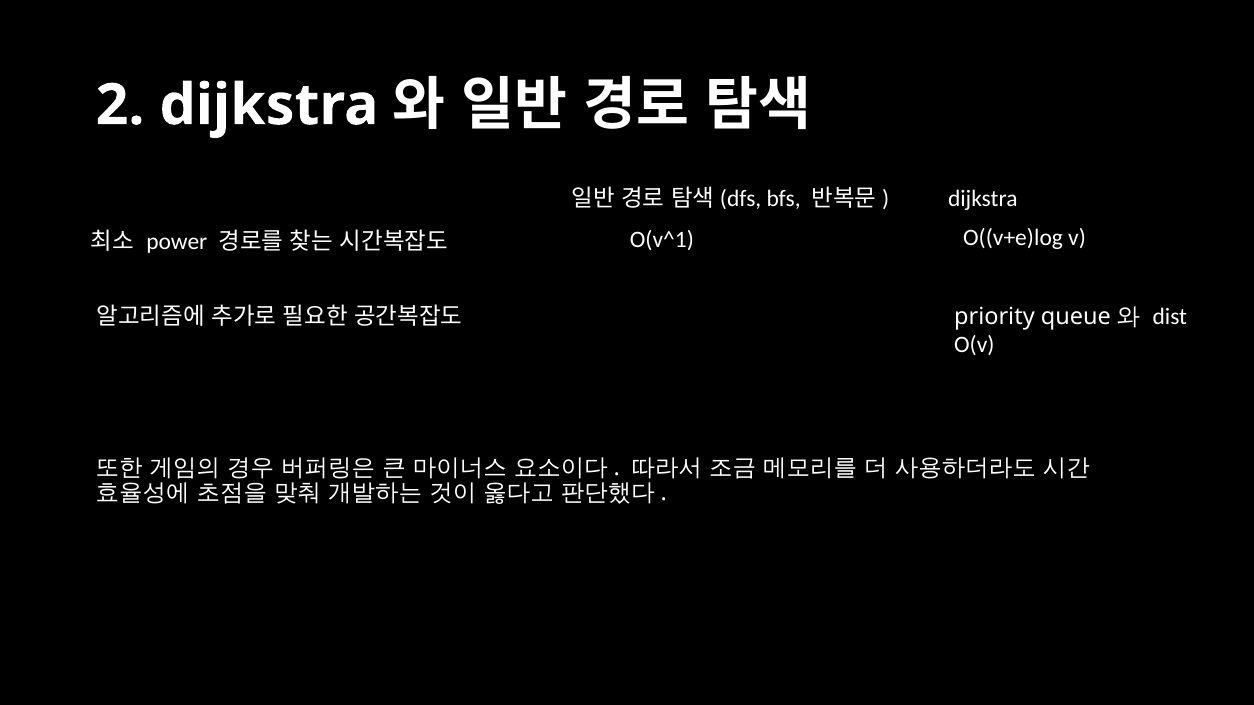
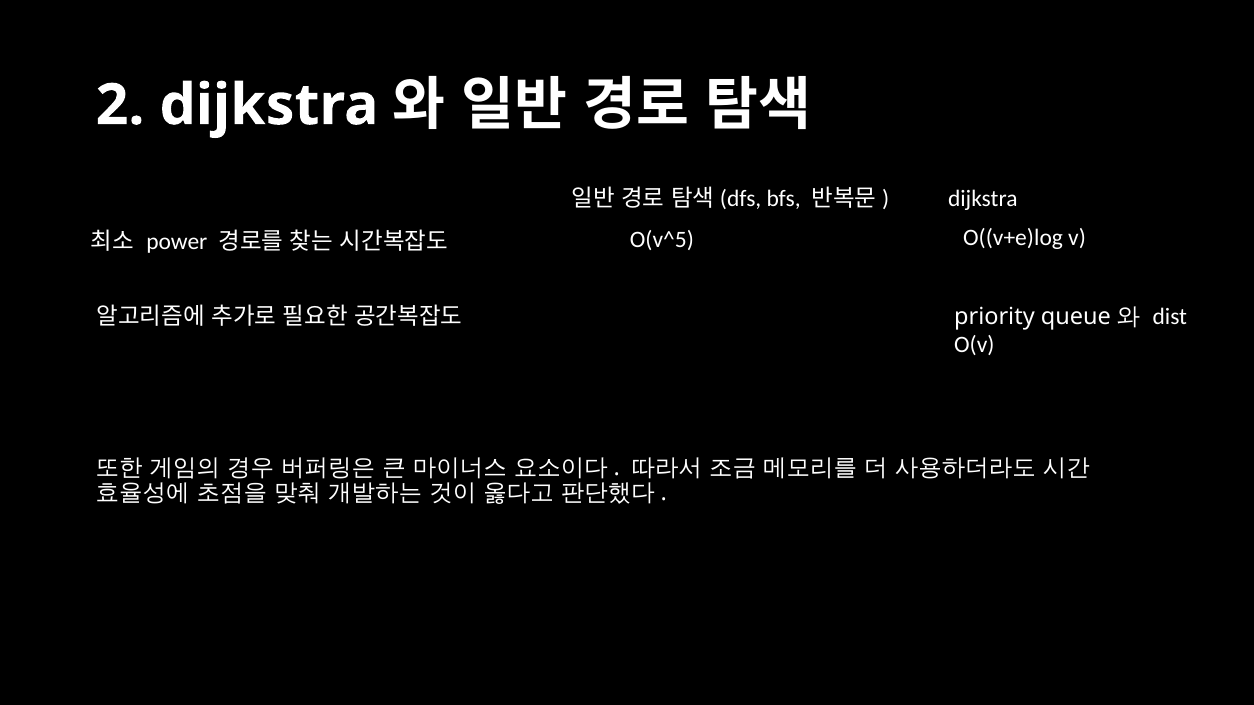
O(v^1: O(v^1 -> O(v^5
